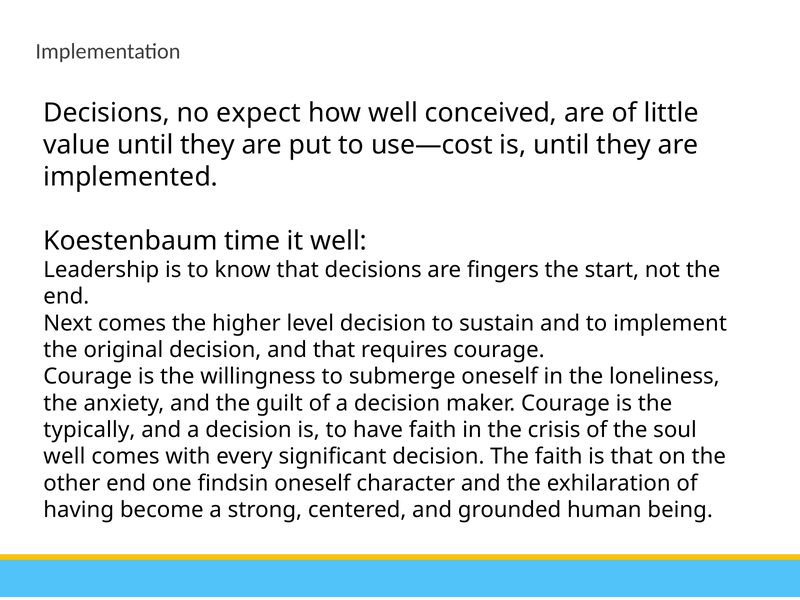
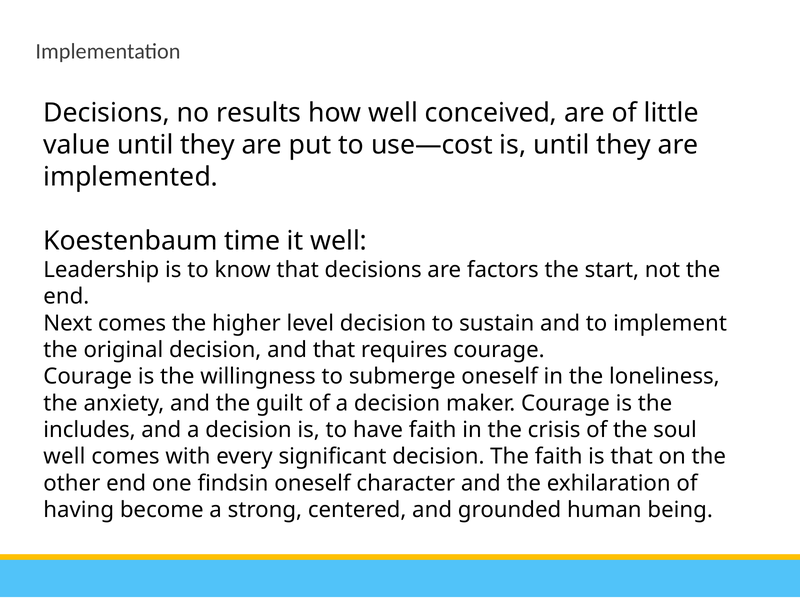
expect: expect -> results
fingers: fingers -> factors
typically: typically -> includes
